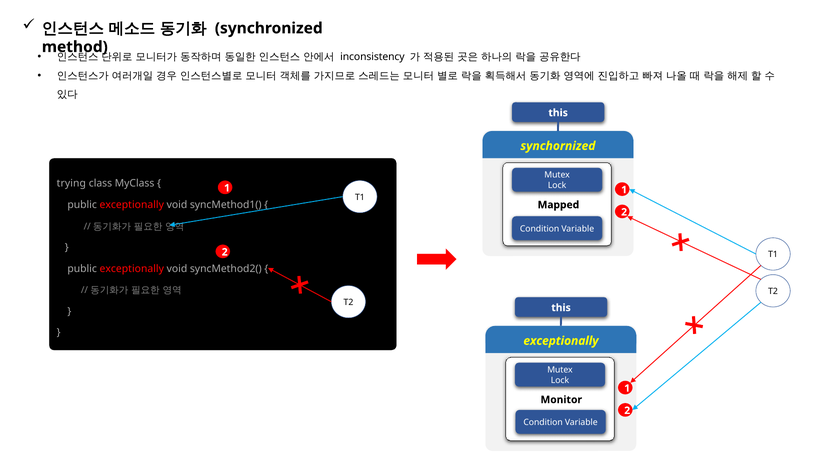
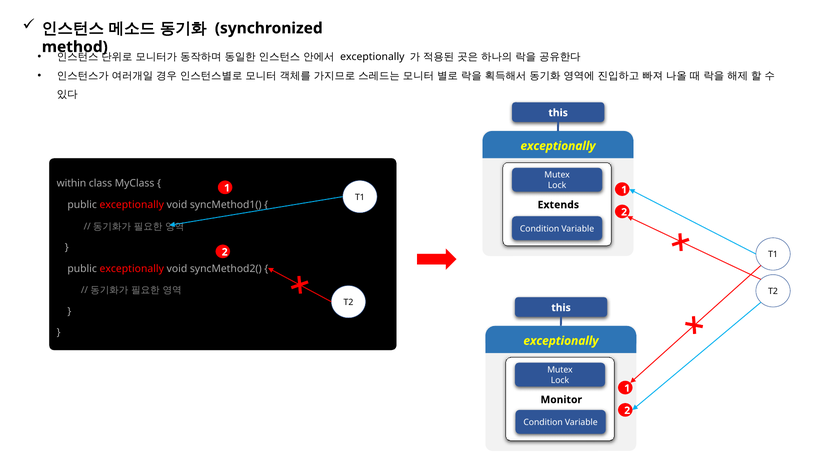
inconsistency at (372, 57): inconsistency -> exceptionally
synchornized at (558, 146): synchornized -> exceptionally
trying: trying -> within
Mapped: Mapped -> Extends
